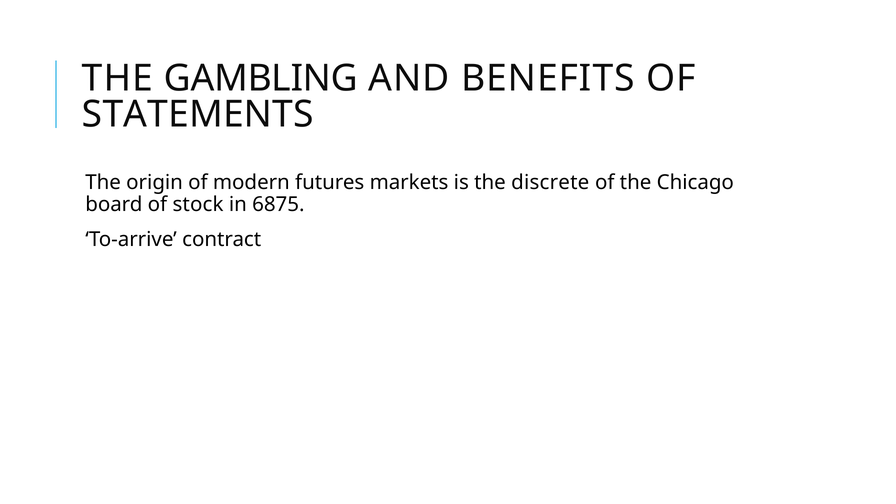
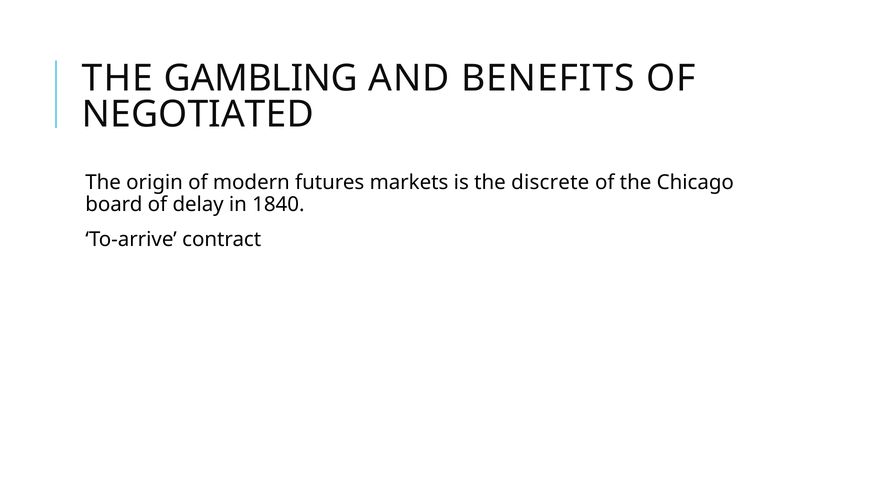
STATEMENTS: STATEMENTS -> NEGOTIATED
stock: stock -> delay
6875: 6875 -> 1840
